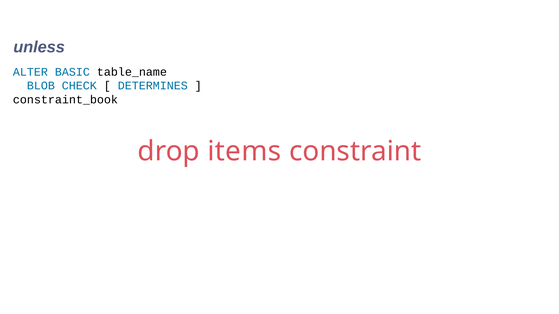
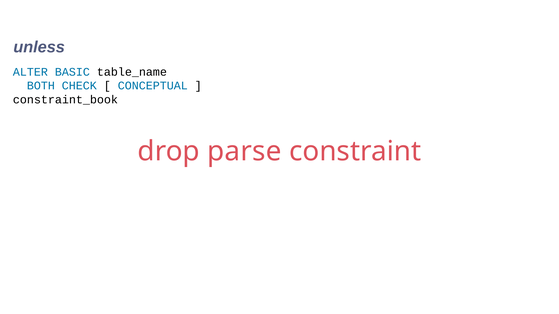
BLOB: BLOB -> BOTH
DETERMINES: DETERMINES -> CONCEPTUAL
items: items -> parse
